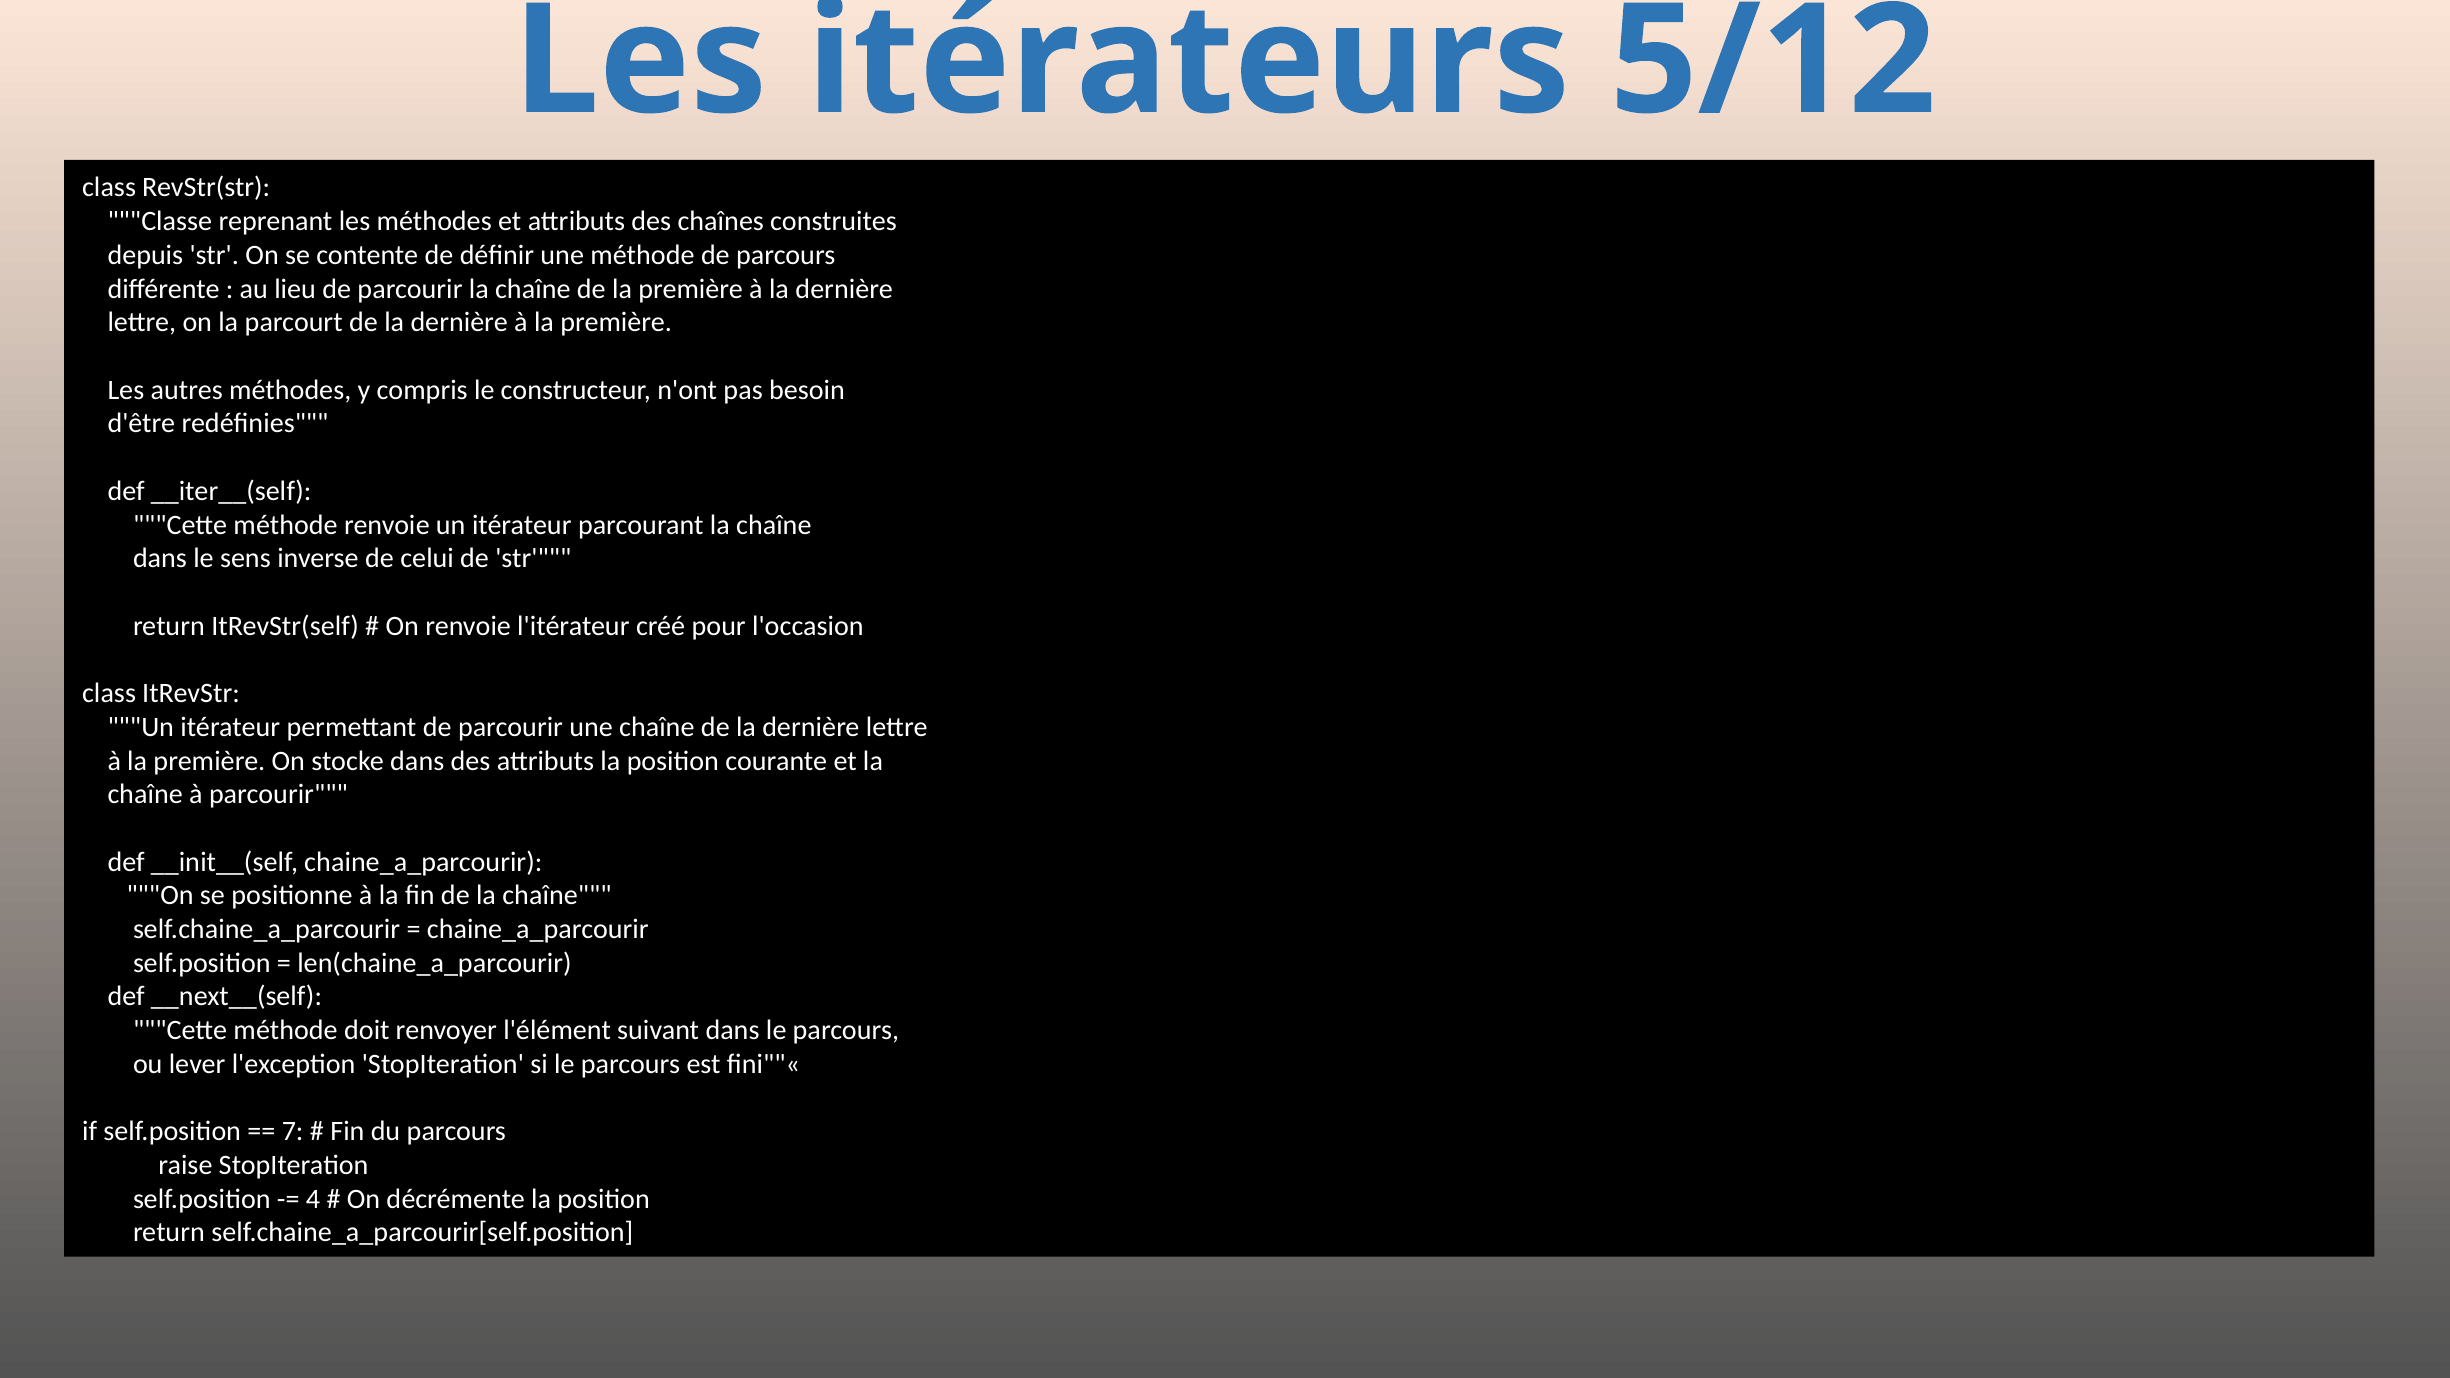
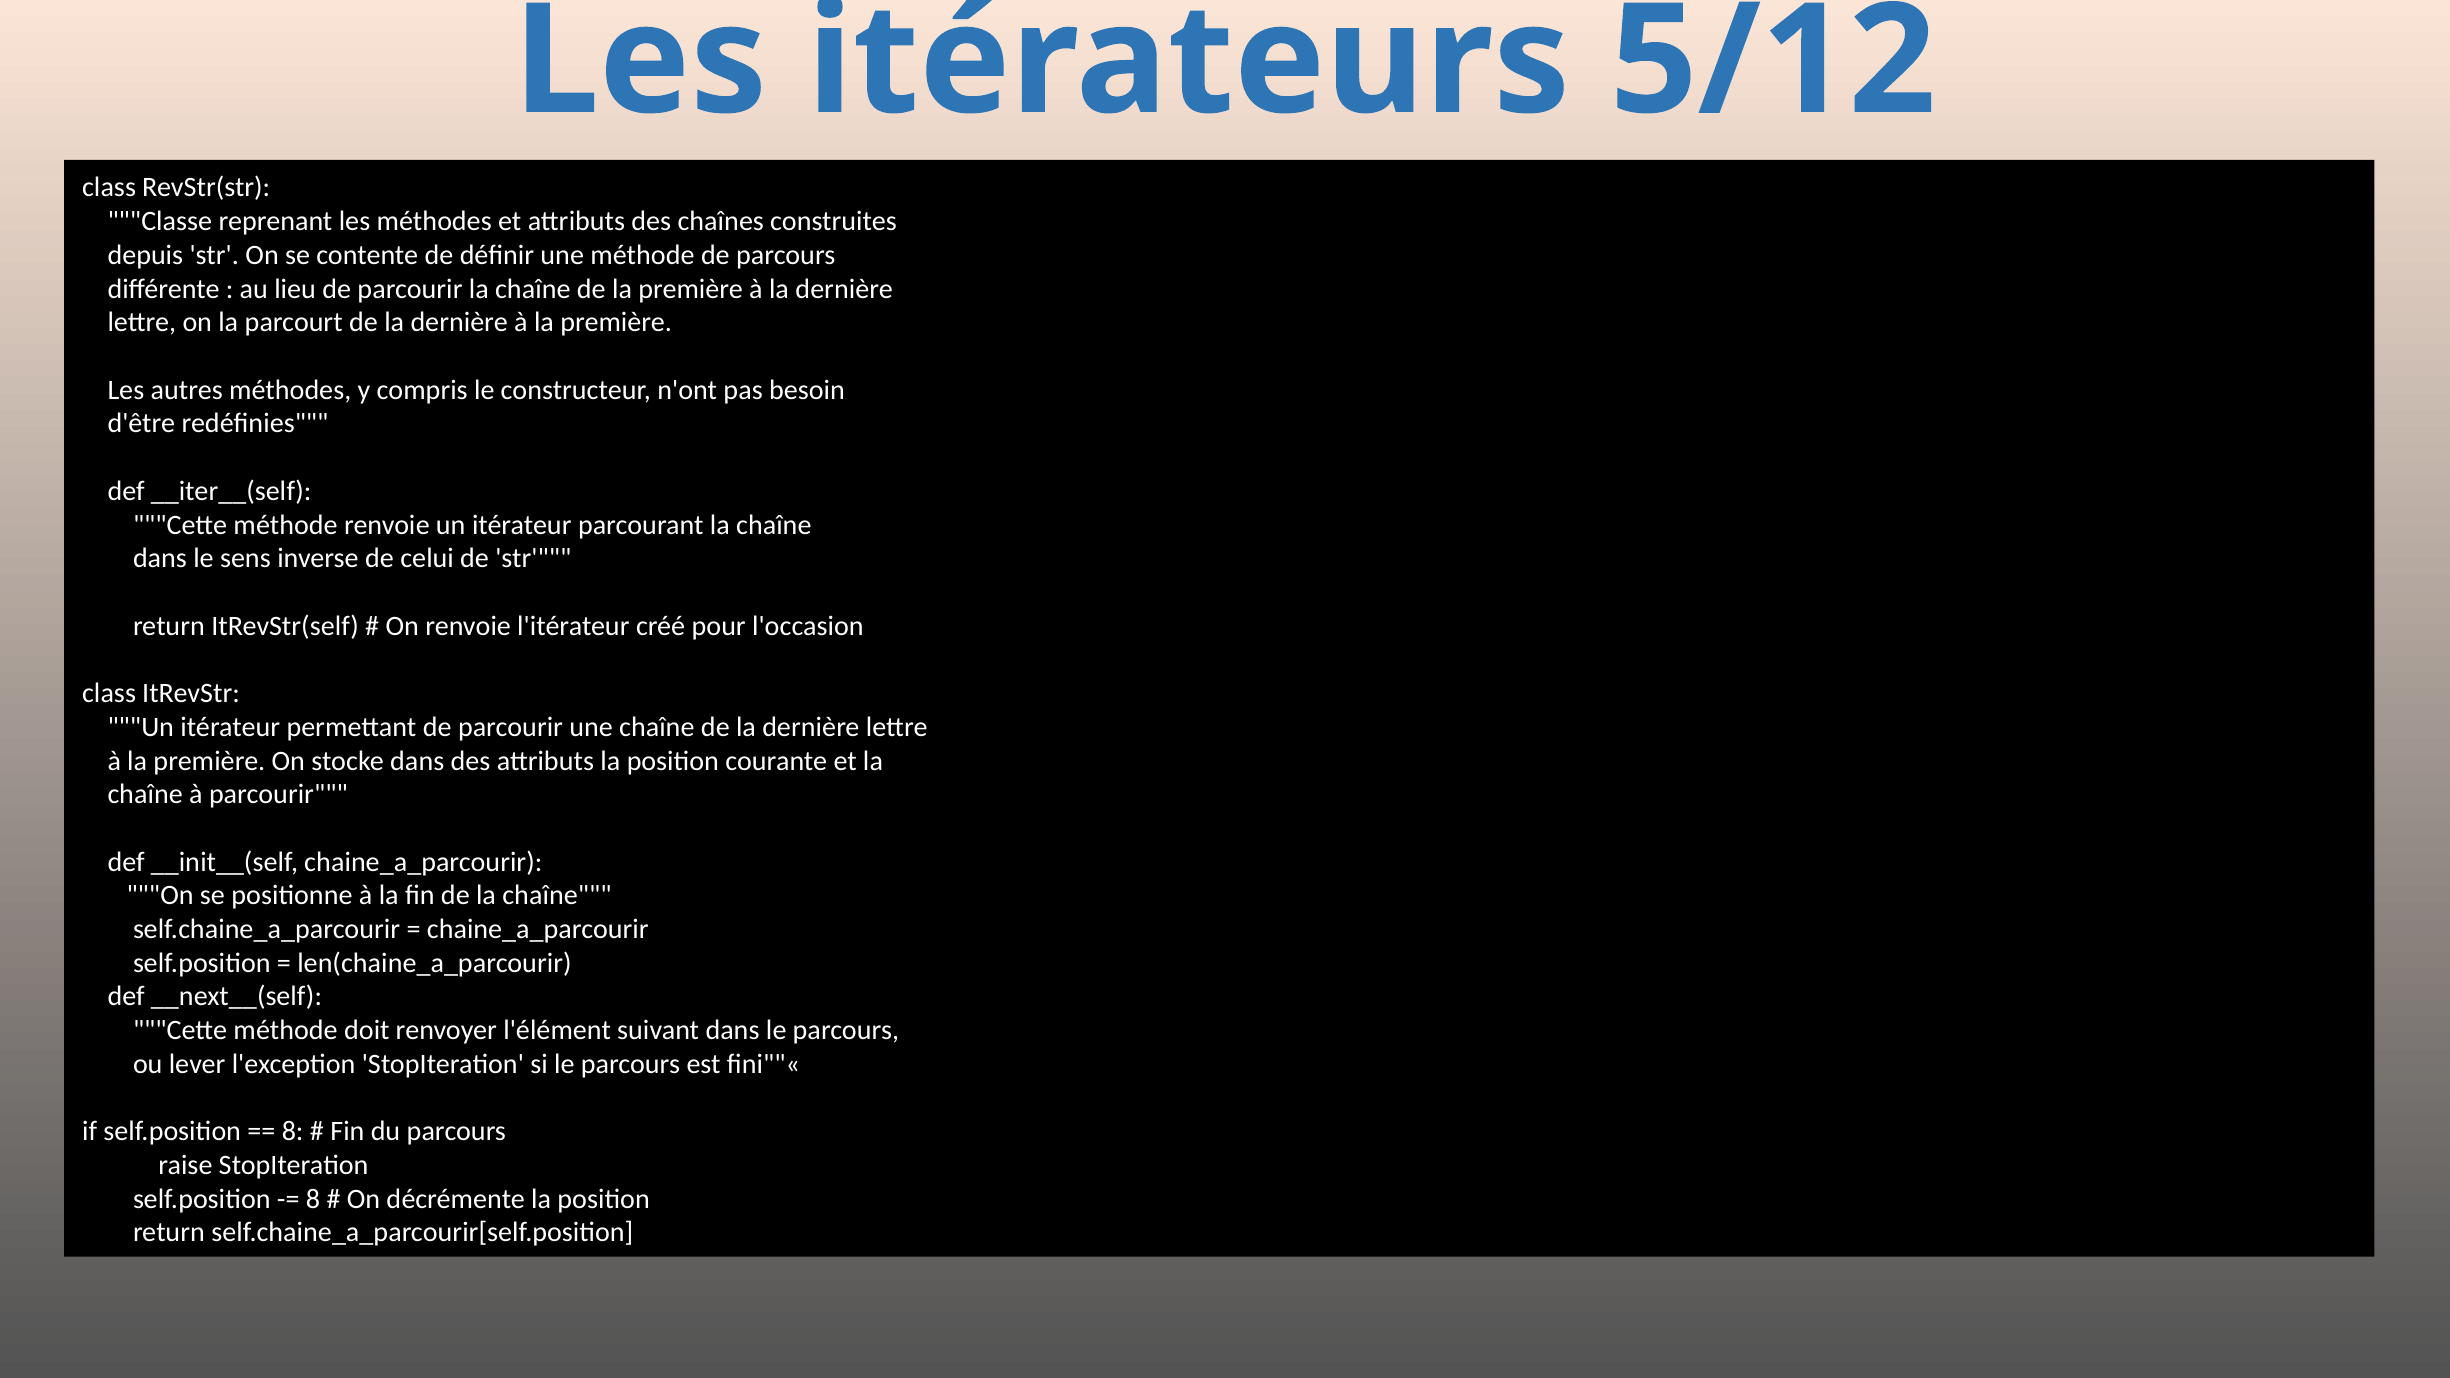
7 at (293, 1132): 7 -> 8
4 at (313, 1199): 4 -> 8
